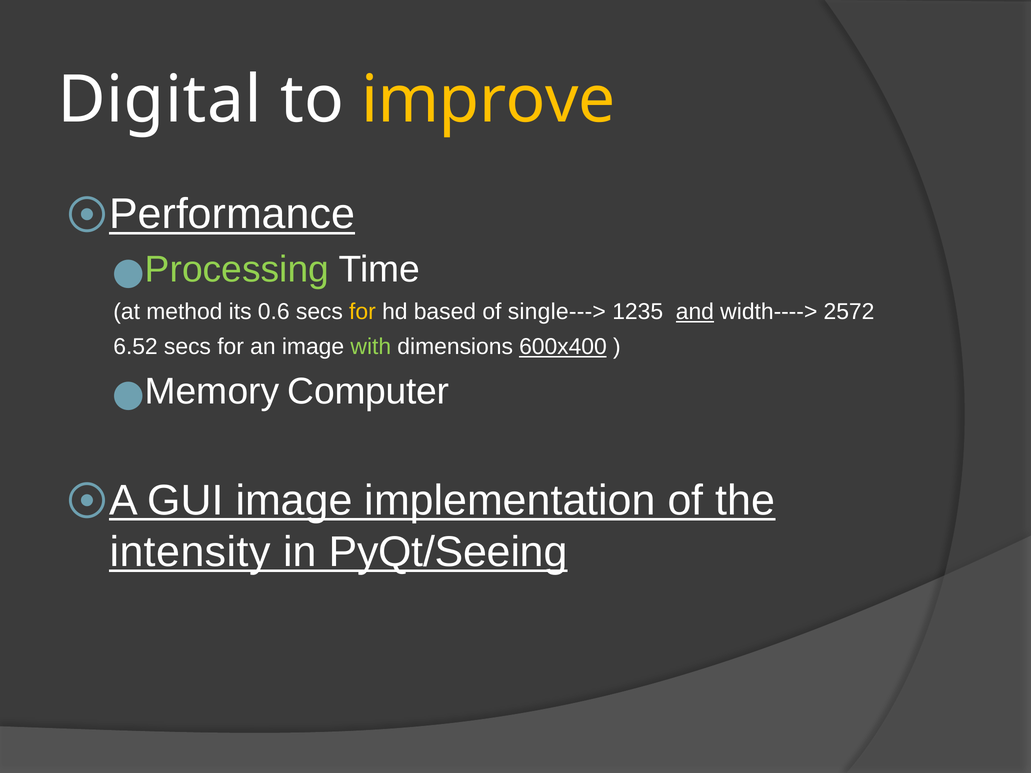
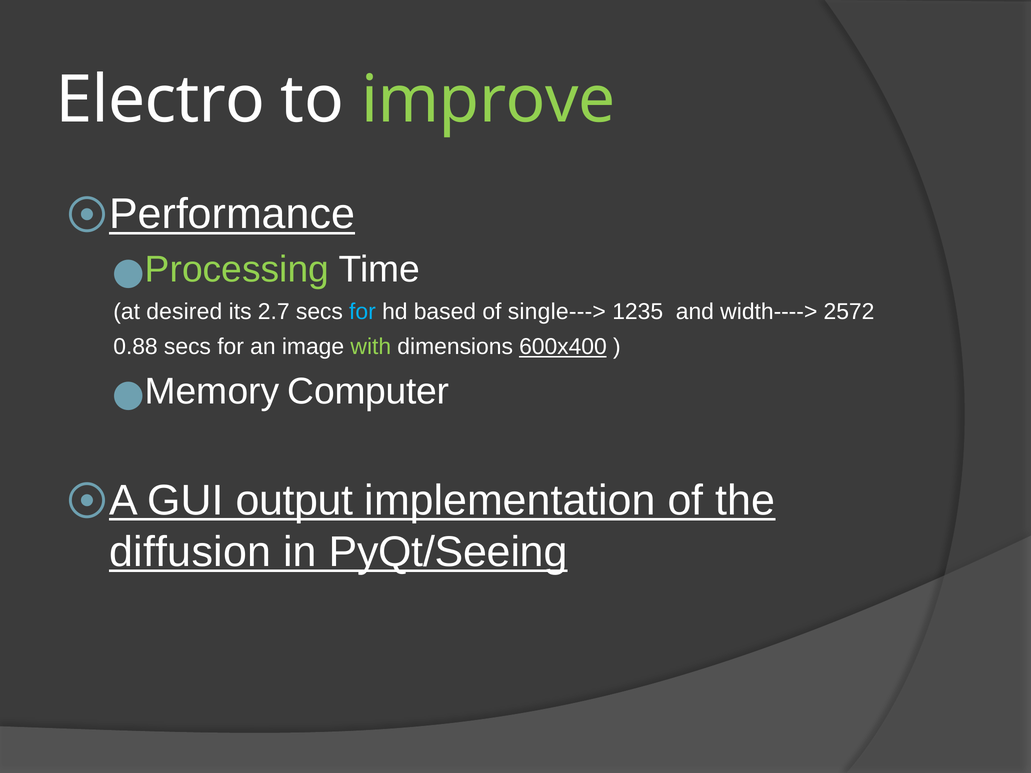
Digital: Digital -> Electro
improve colour: yellow -> light green
method: method -> desired
0.6: 0.6 -> 2.7
for at (362, 312) colour: yellow -> light blue
and underline: present -> none
6.52: 6.52 -> 0.88
GUI image: image -> output
intensity: intensity -> diffusion
